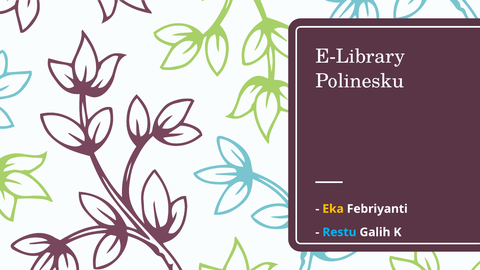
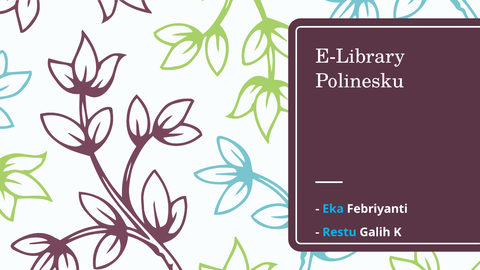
Eka colour: yellow -> light blue
